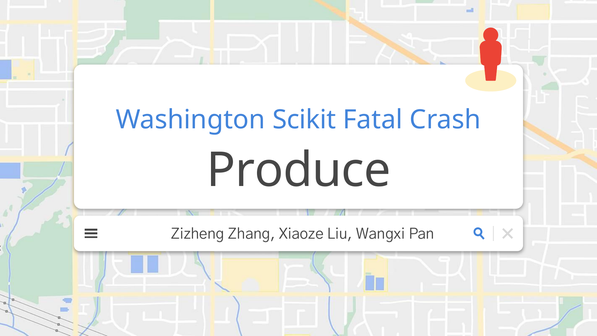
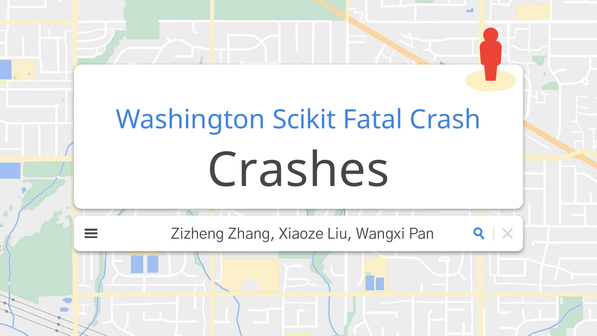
Produce: Produce -> Crashes
